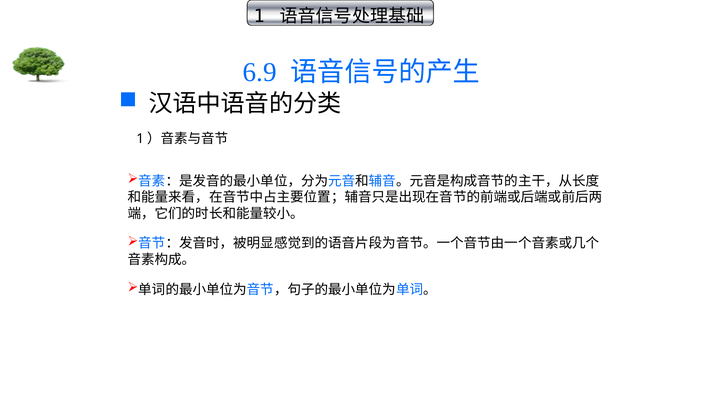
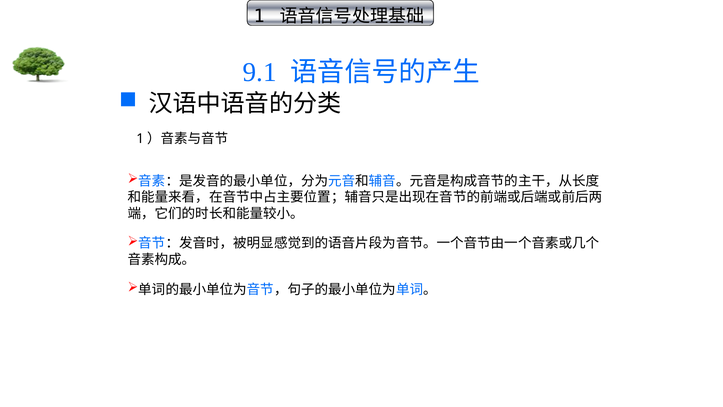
6.9: 6.9 -> 9.1
